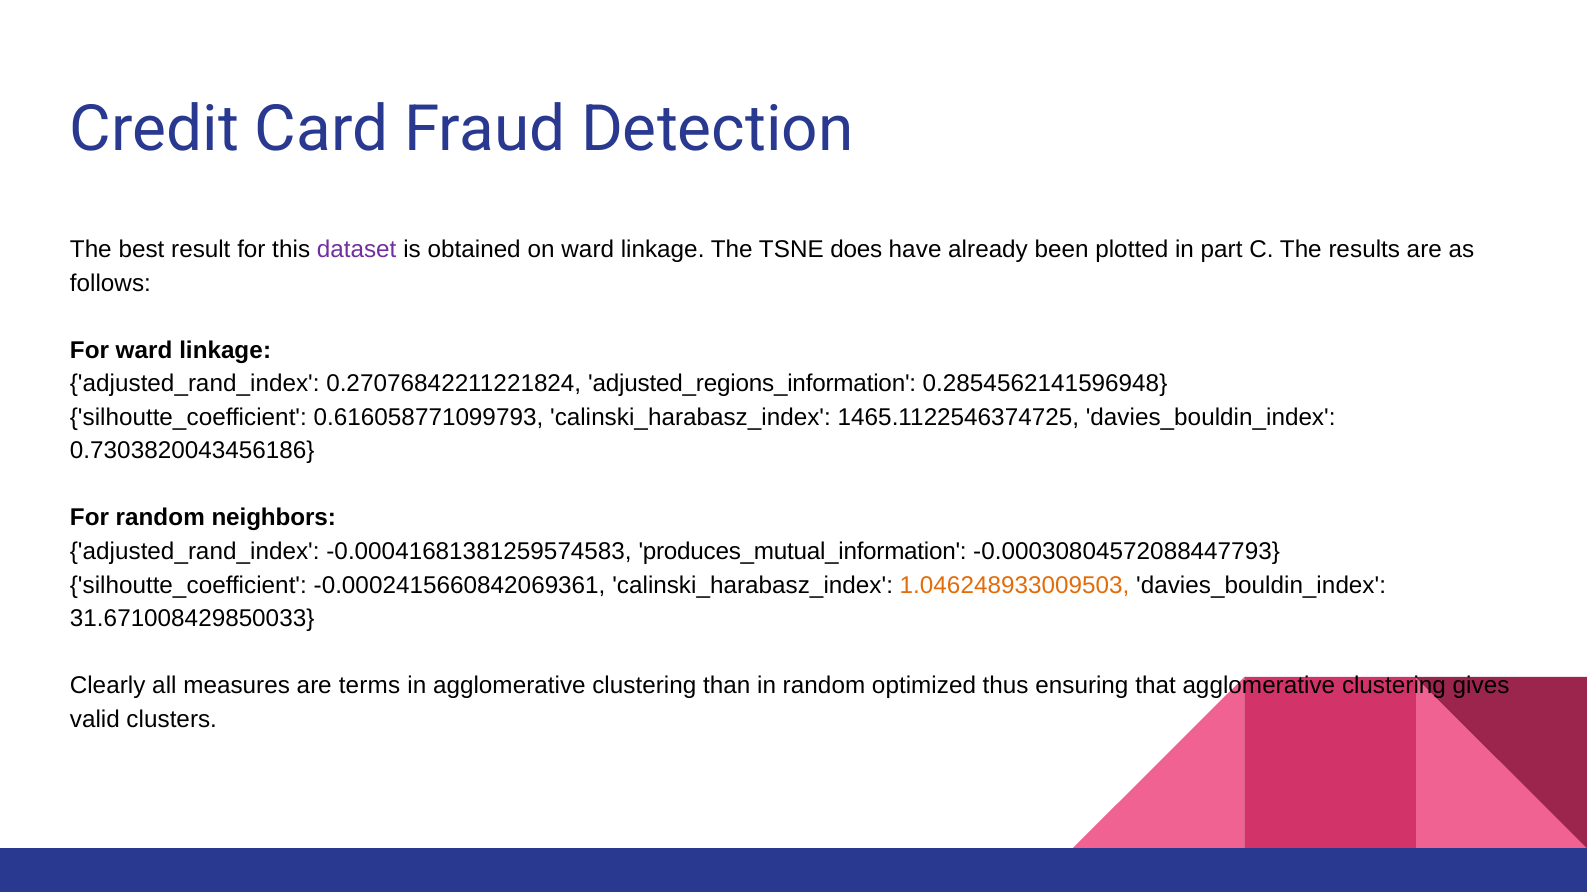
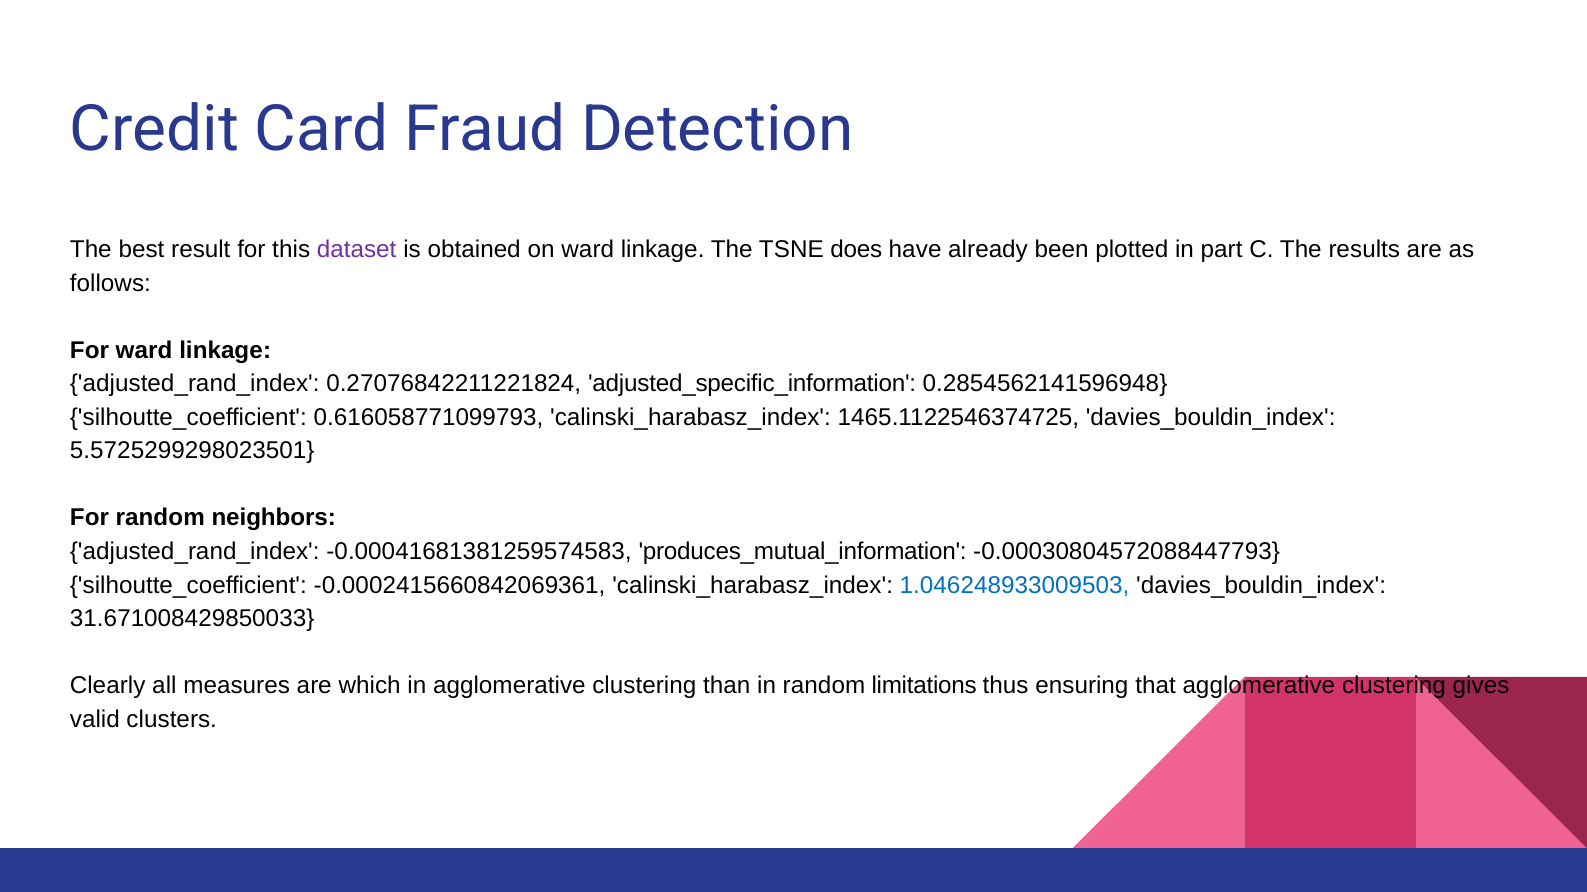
adjusted_regions_information: adjusted_regions_information -> adjusted_specific_information
0.7303820043456186: 0.7303820043456186 -> 5.5725299298023501
1.046248933009503 colour: orange -> blue
terms: terms -> which
optimized: optimized -> limitations
